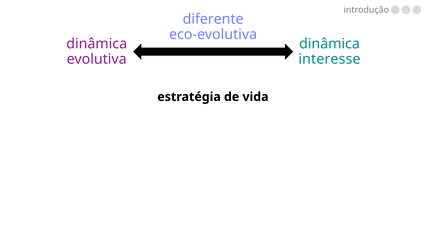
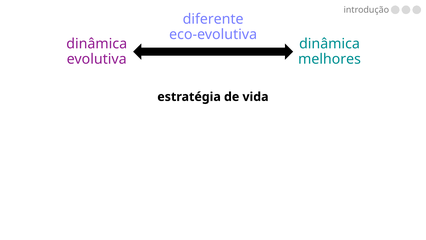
interesse: interesse -> melhores
